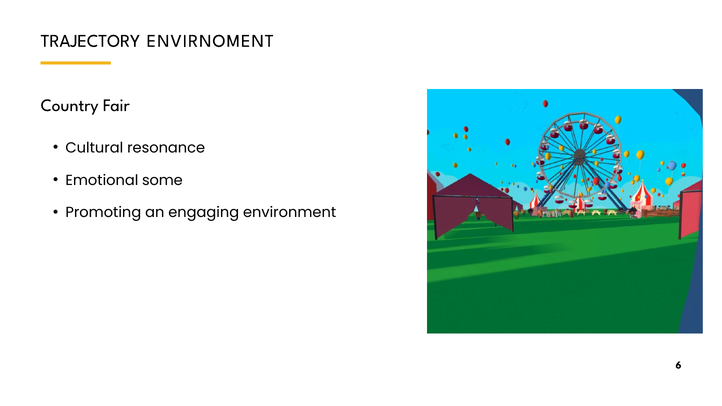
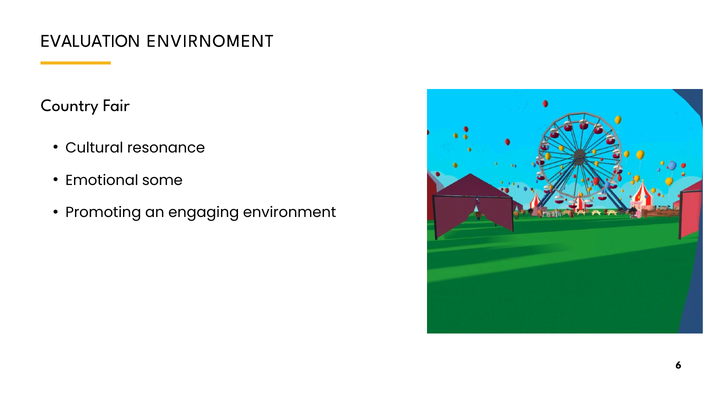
TRAJECTORY: TRAJECTORY -> EVALUATION
